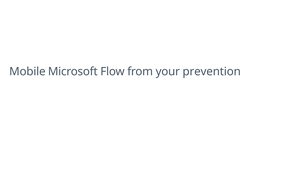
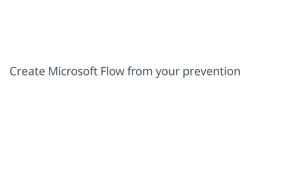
Mobile: Mobile -> Create
